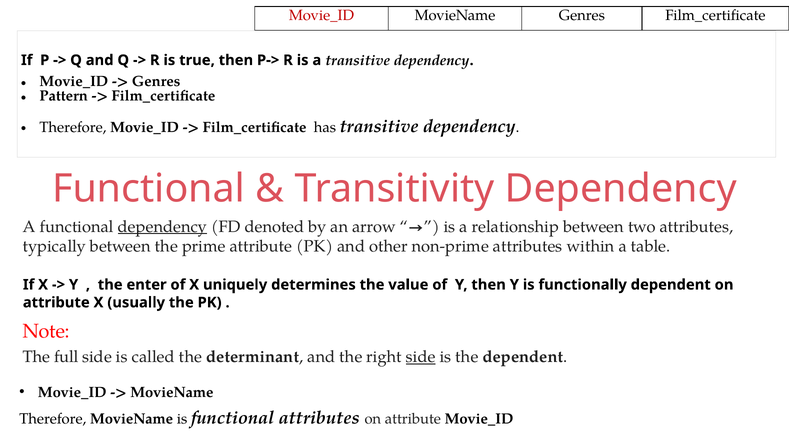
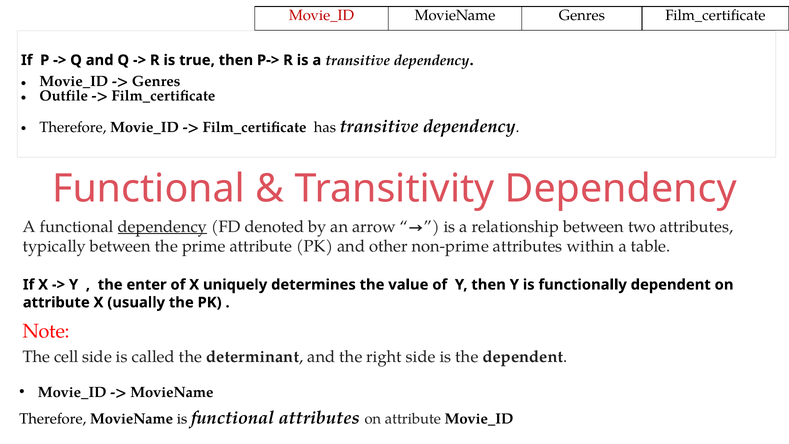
Pattern: Pattern -> Outfile
full: full -> cell
side at (421, 357) underline: present -> none
